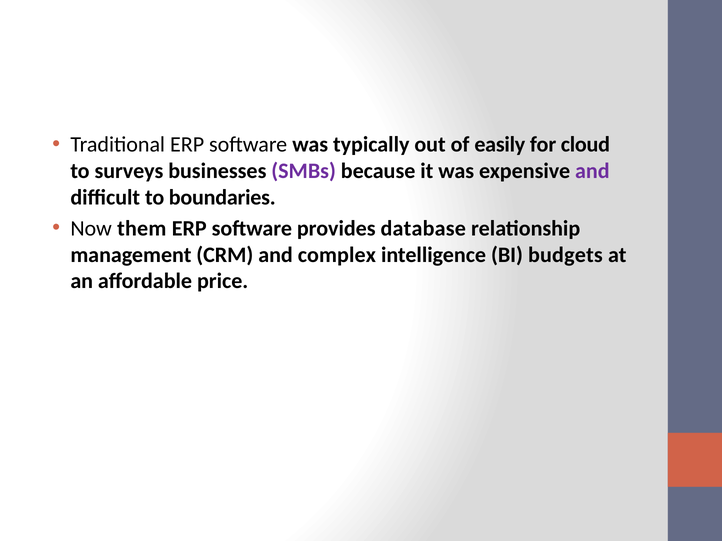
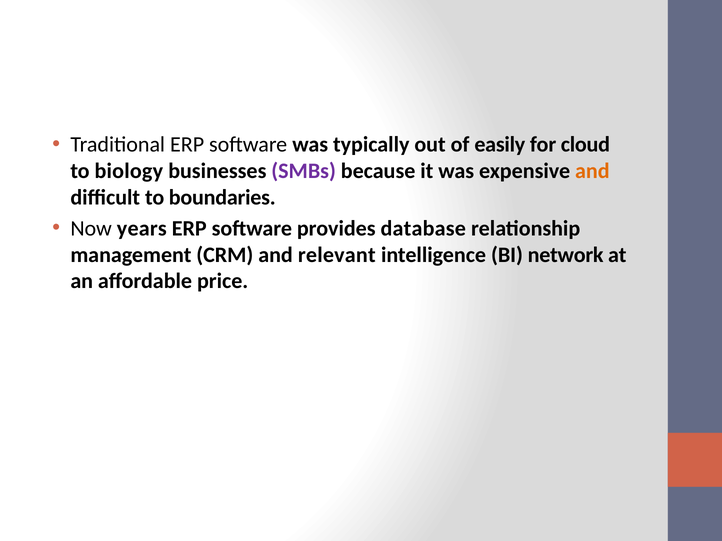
surveys: surveys -> biology
and at (592, 171) colour: purple -> orange
them: them -> years
complex: complex -> relevant
budgets: budgets -> network
